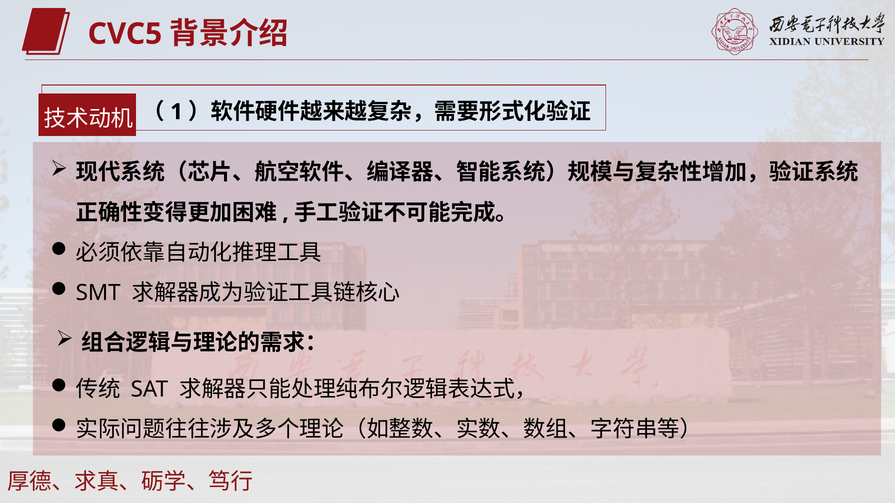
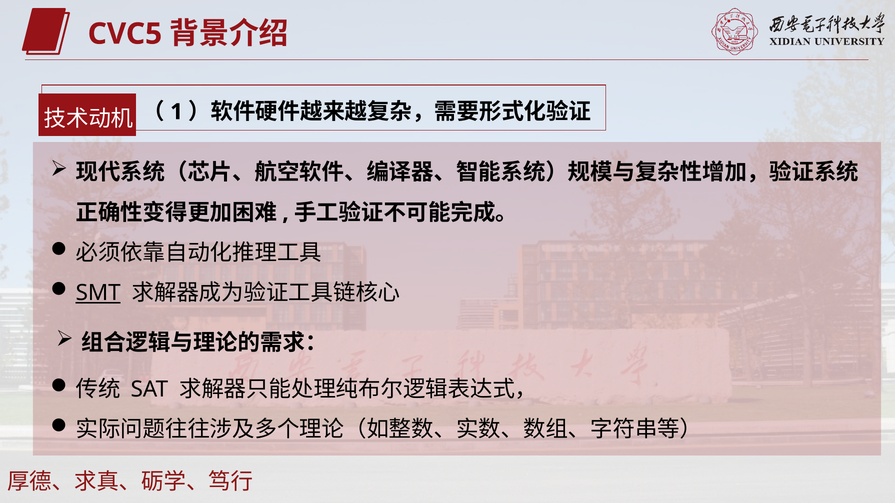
SMT underline: none -> present
